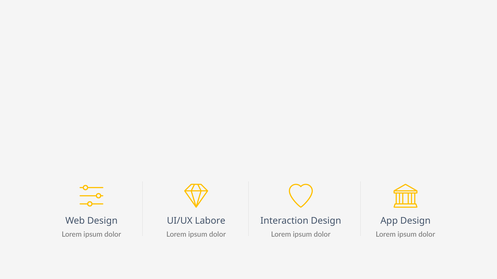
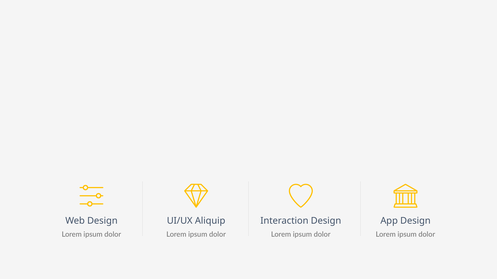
Labore: Labore -> Aliquip
